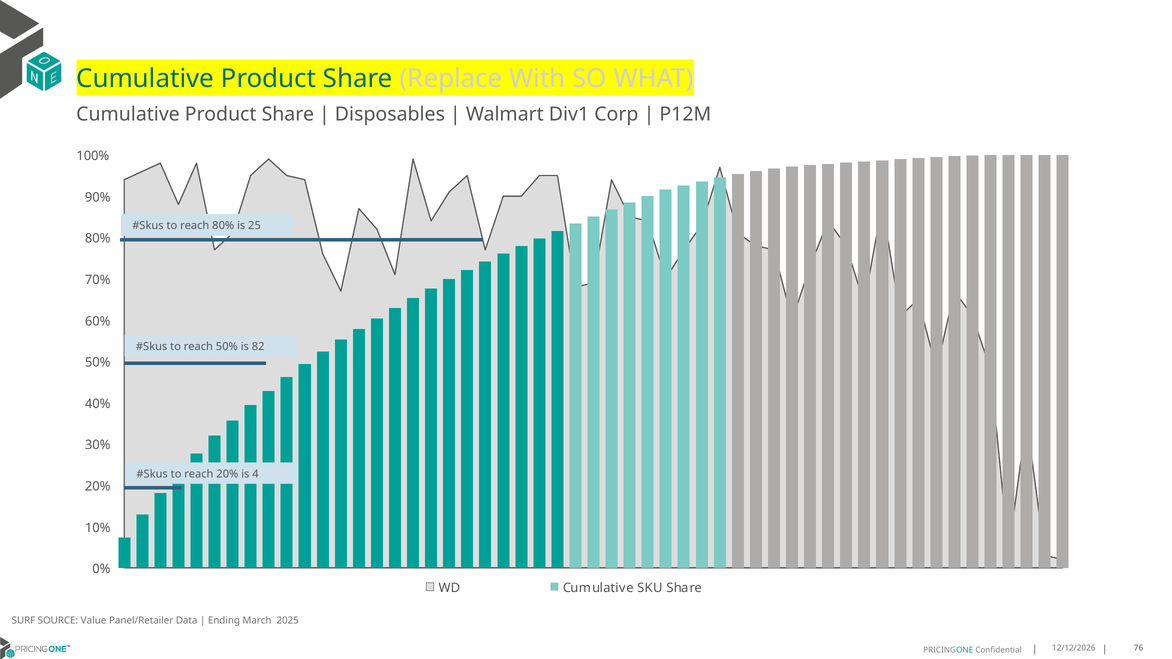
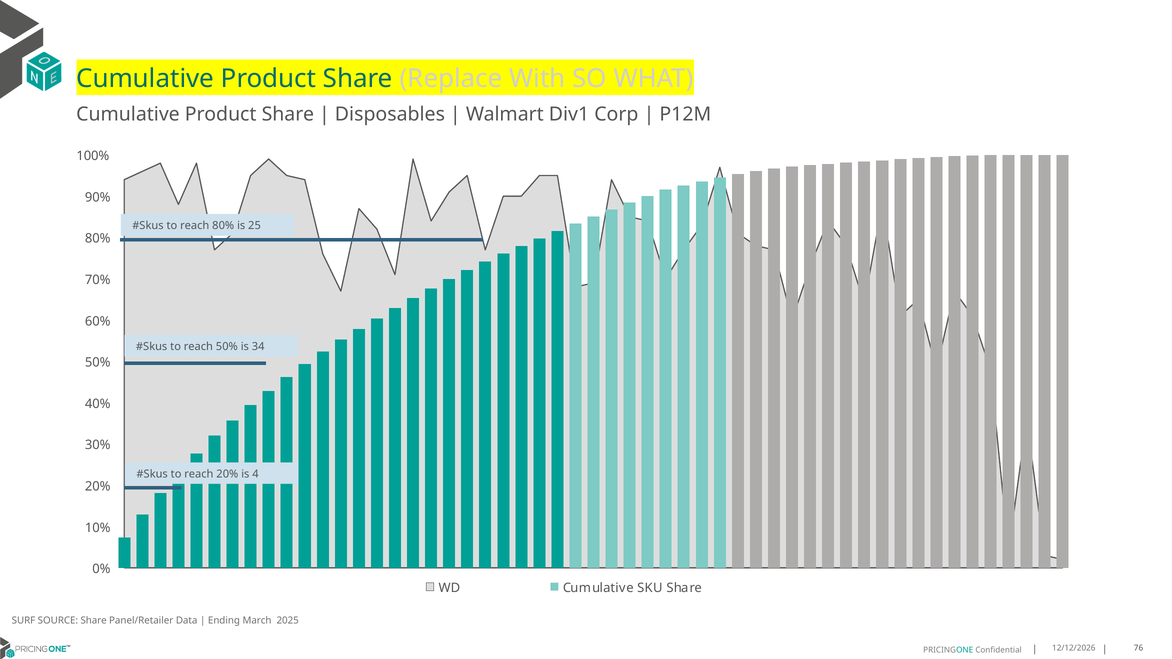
82: 82 -> 34
SOURCE Value: Value -> Share
